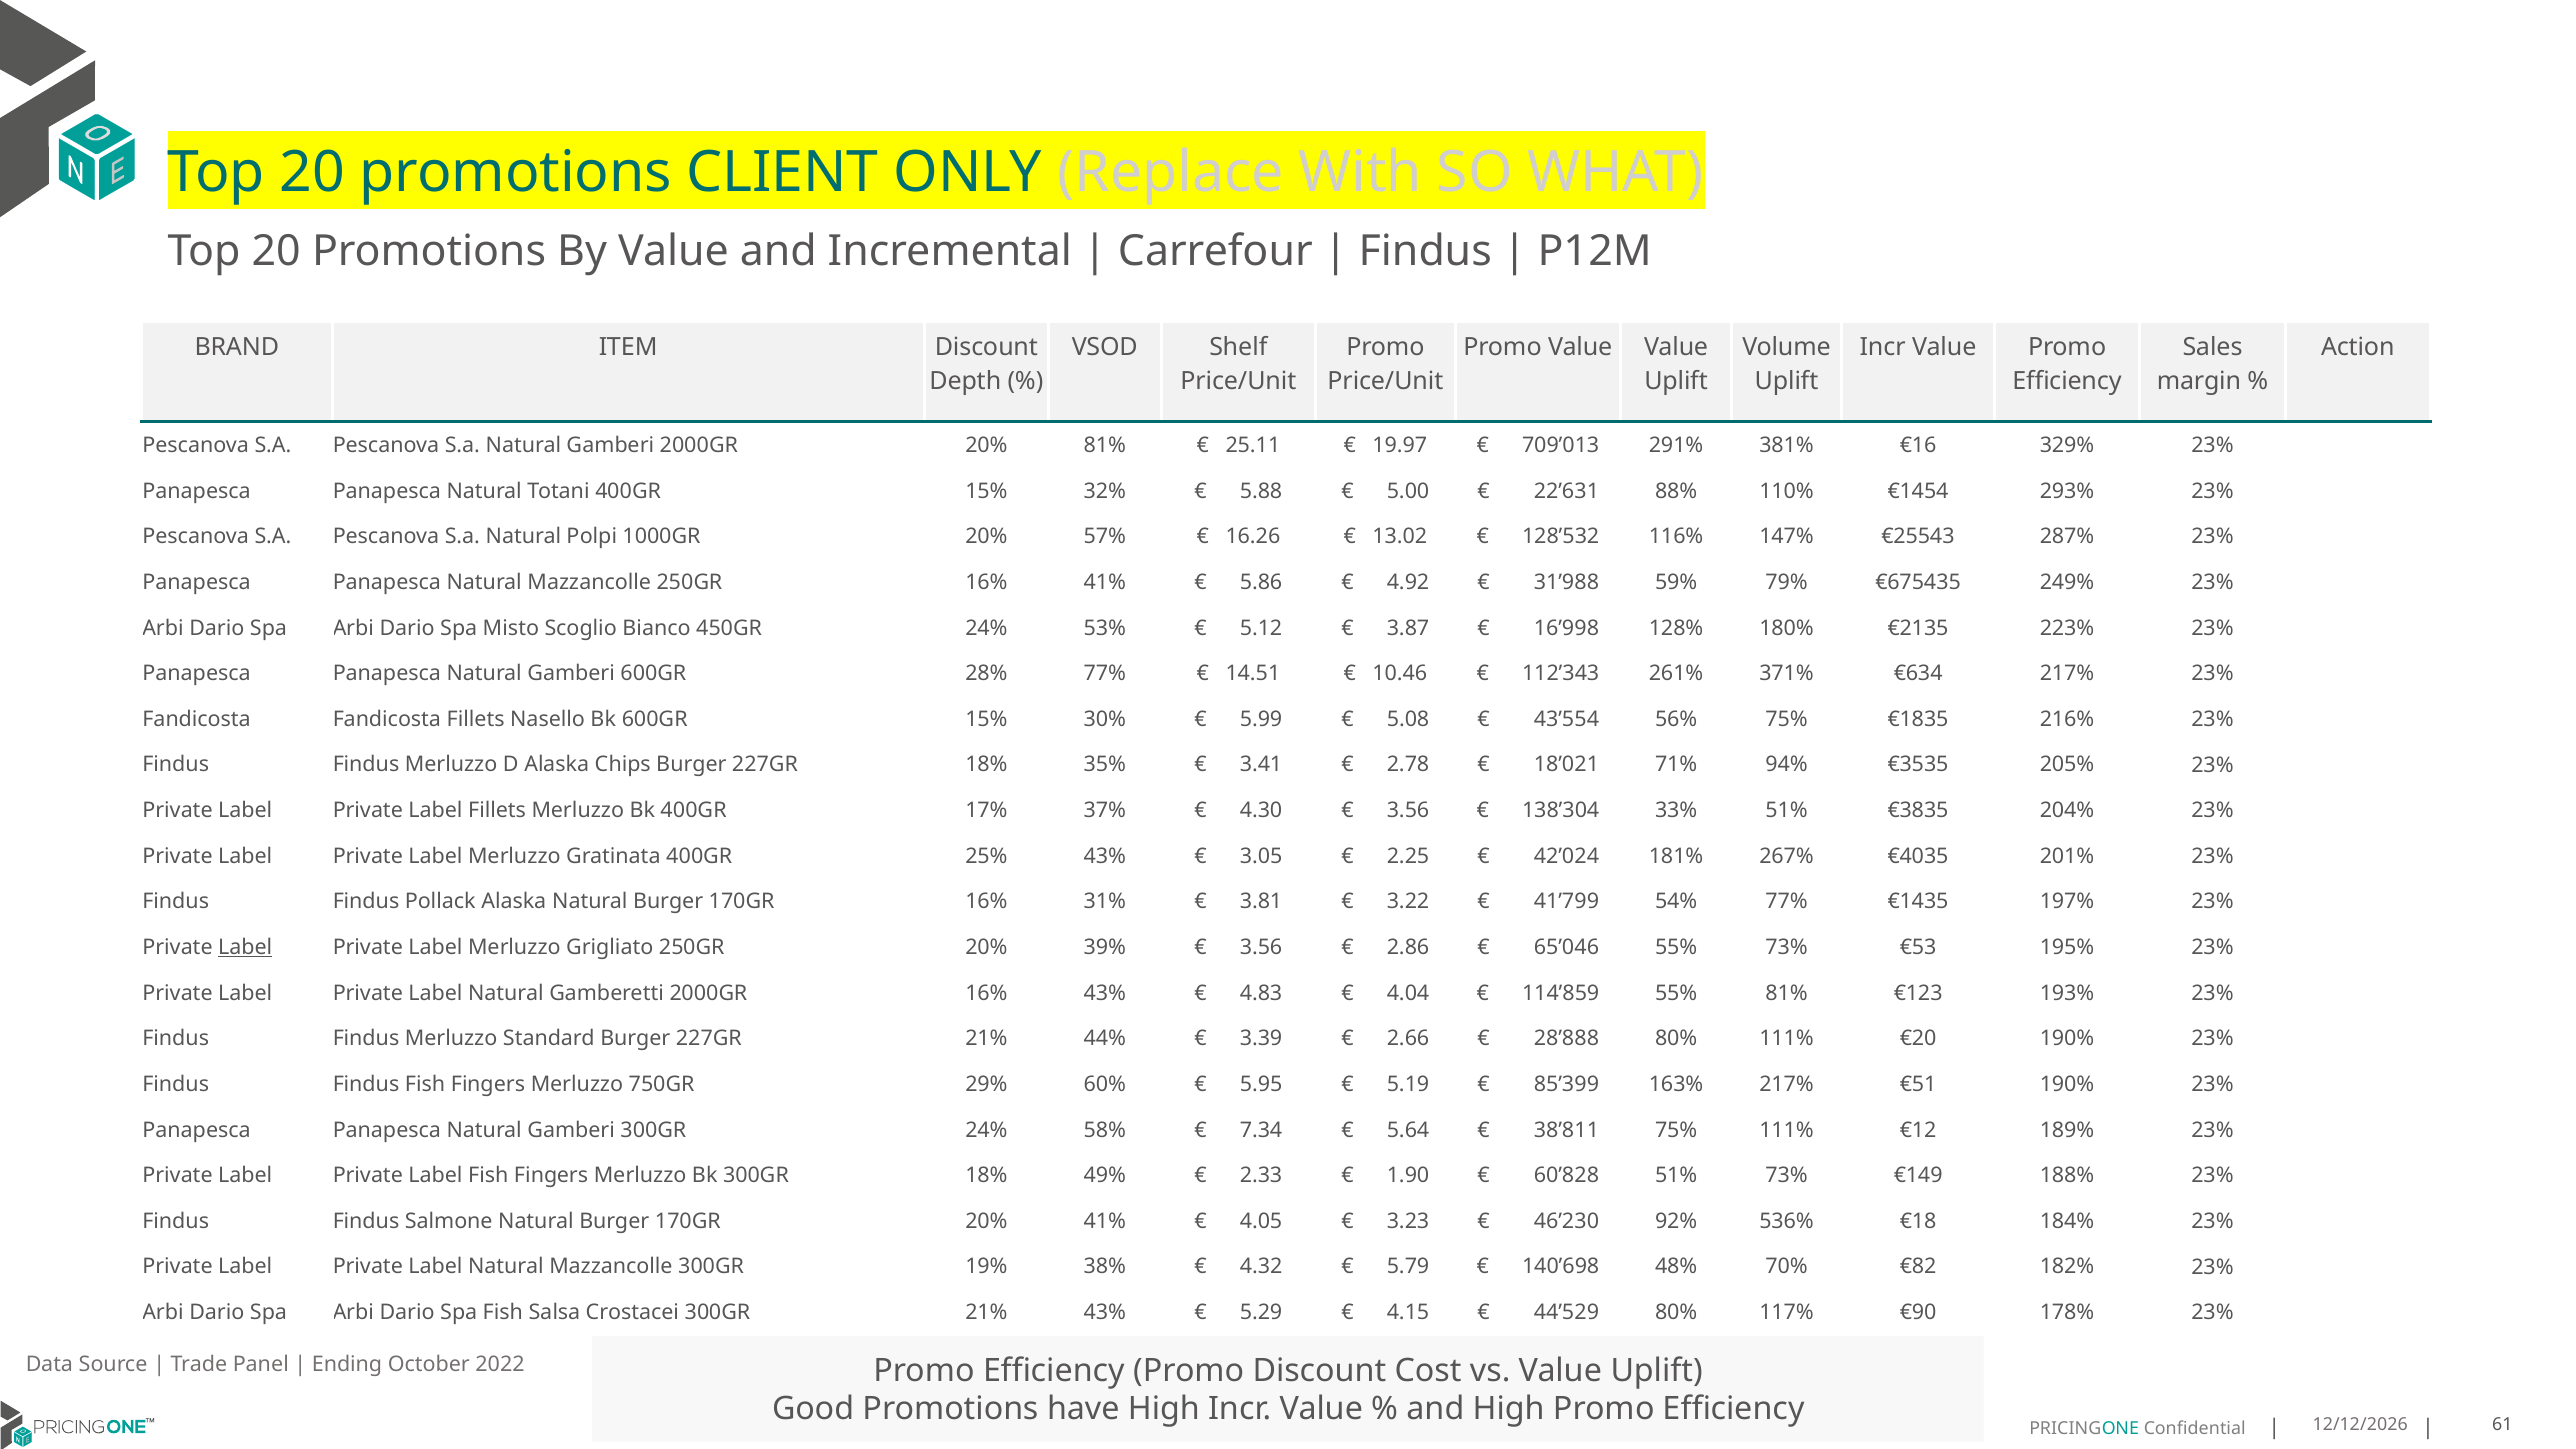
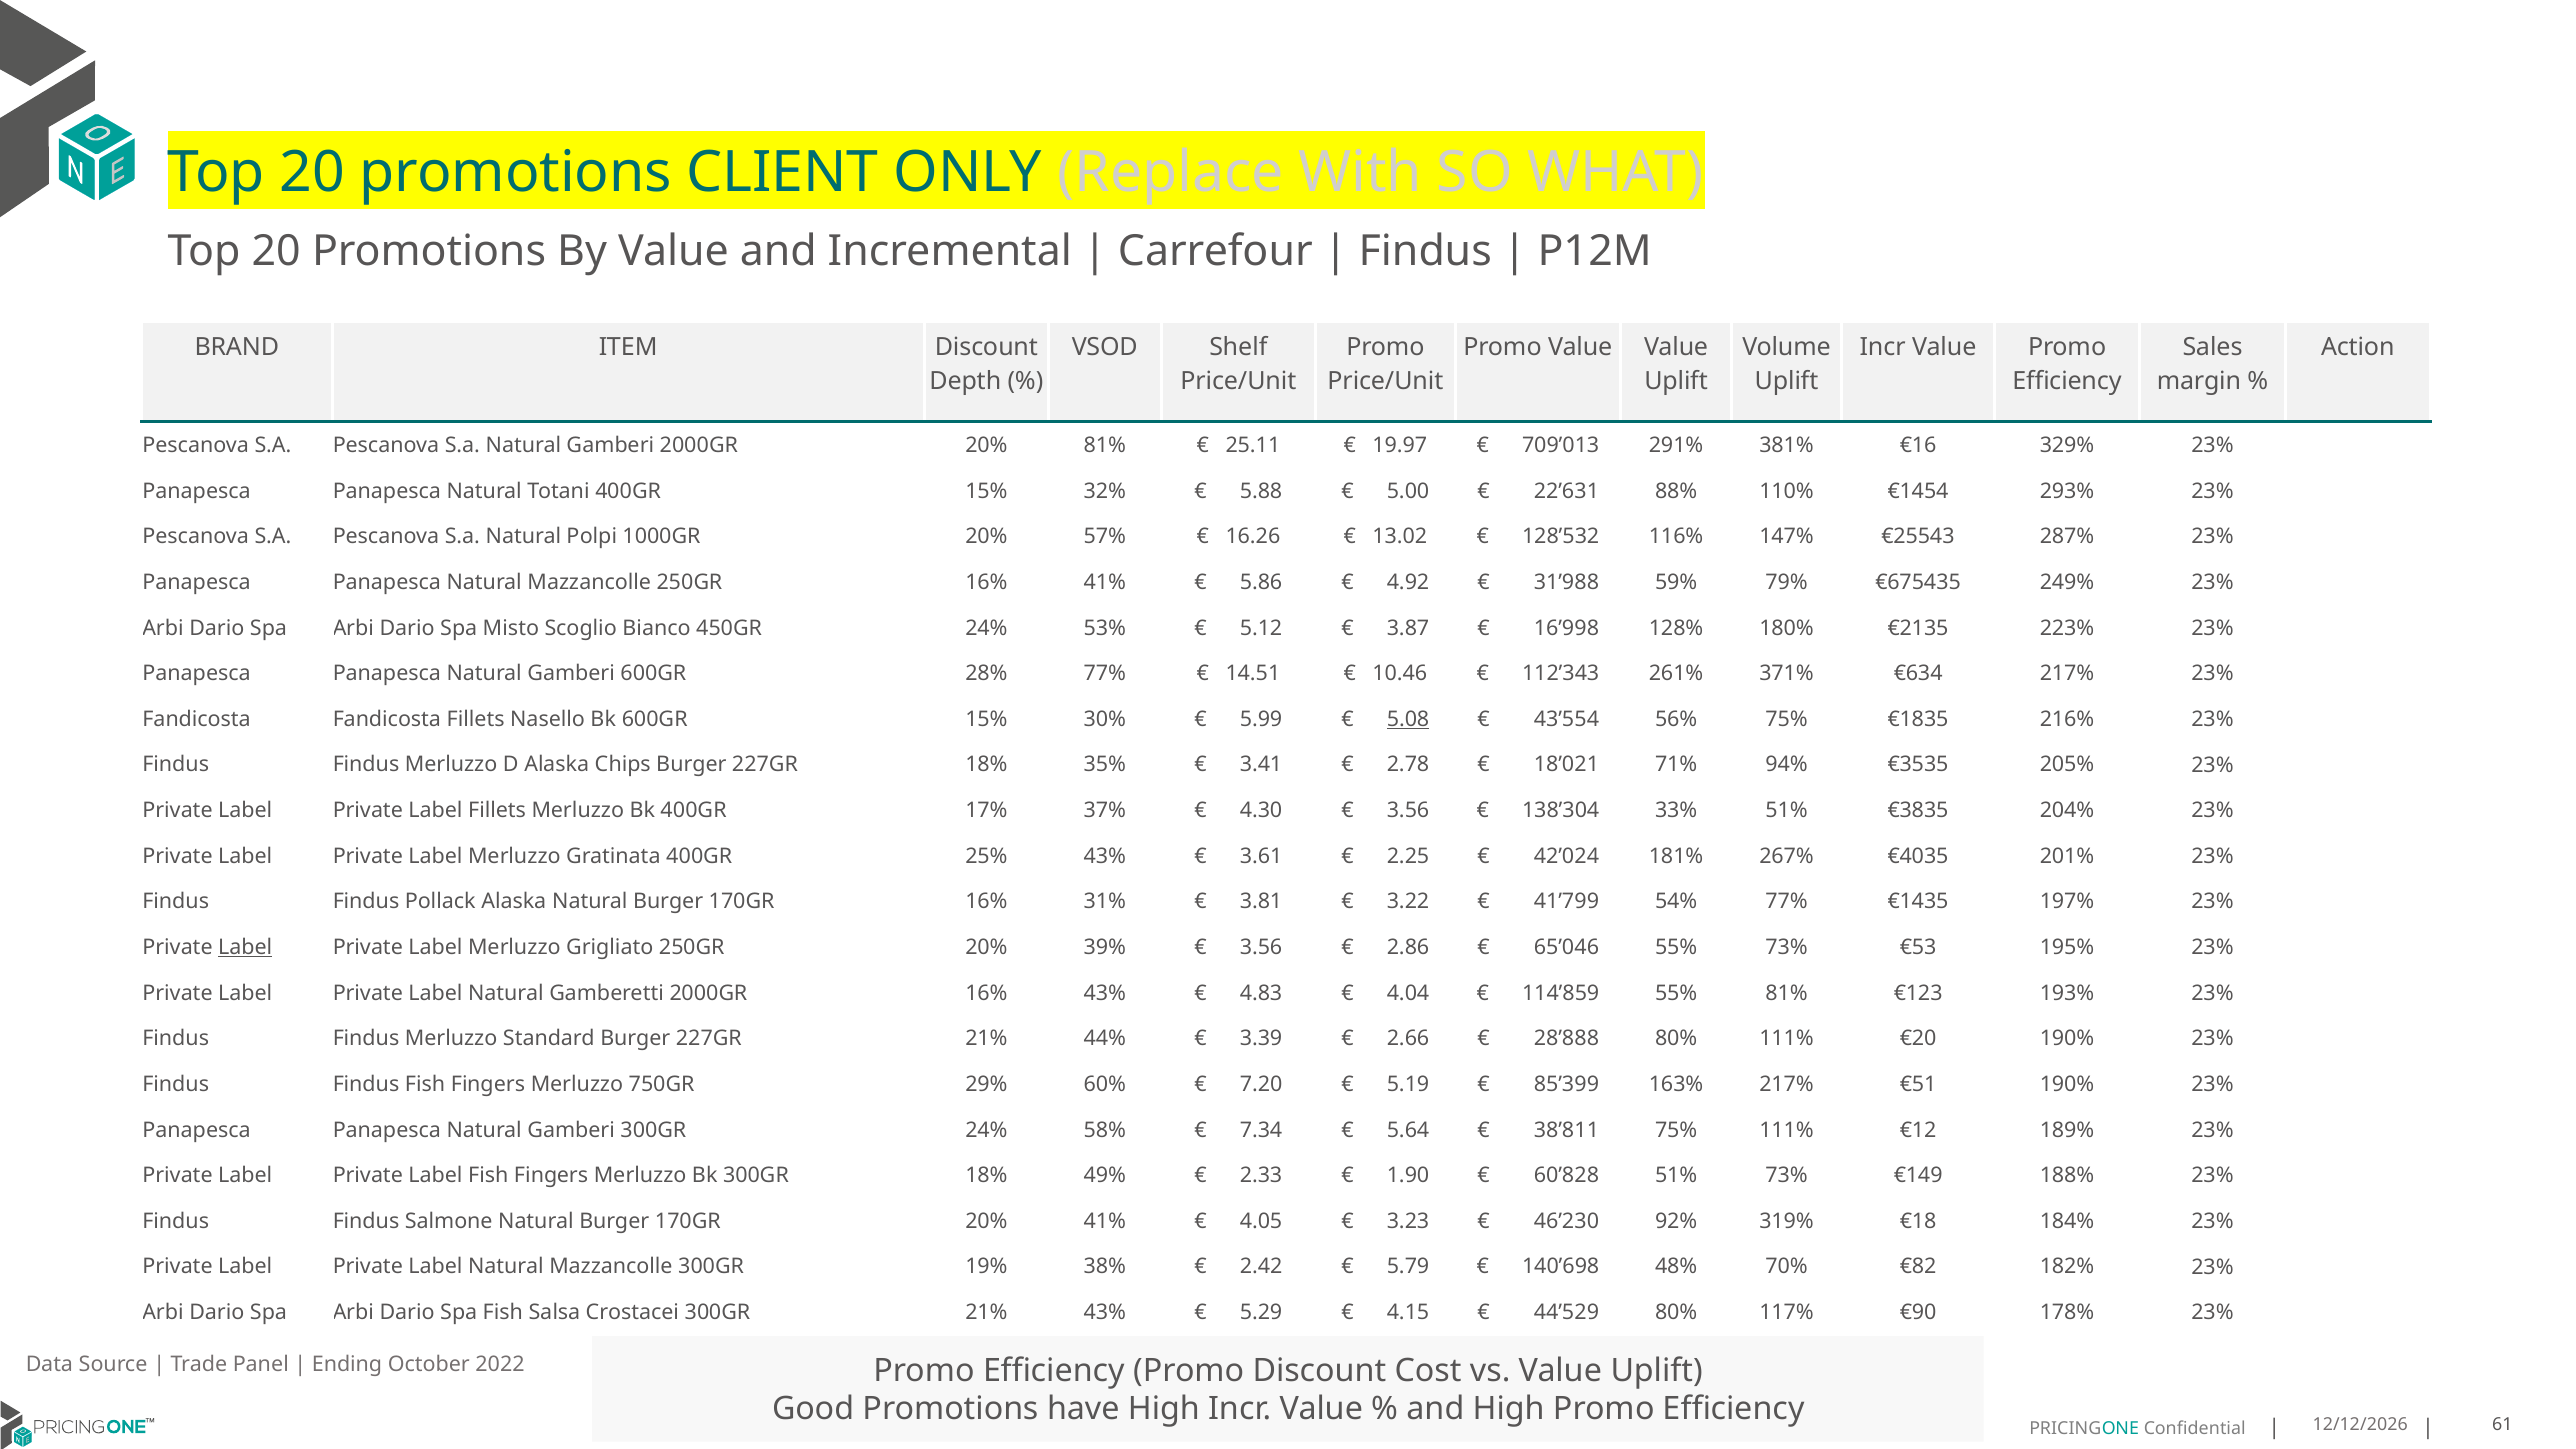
5.08 underline: none -> present
3.05: 3.05 -> 3.61
5.95: 5.95 -> 7.20
536%: 536% -> 319%
4.32: 4.32 -> 2.42
